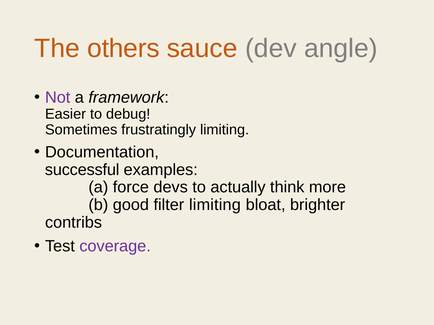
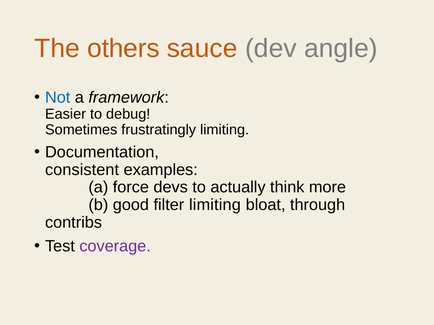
Not colour: purple -> blue
successful: successful -> consistent
brighter: brighter -> through
